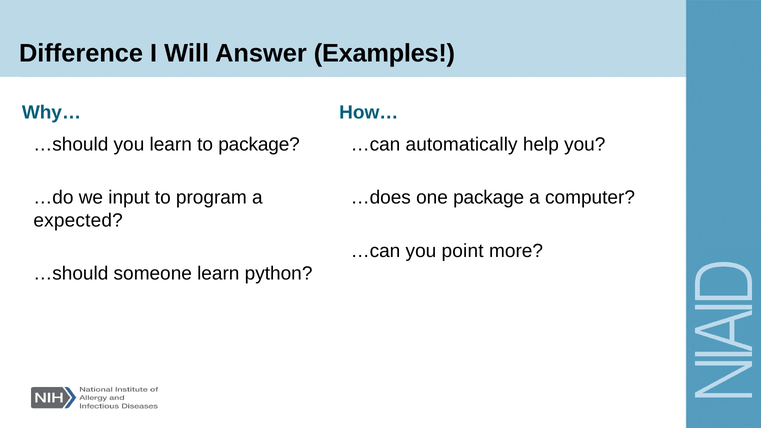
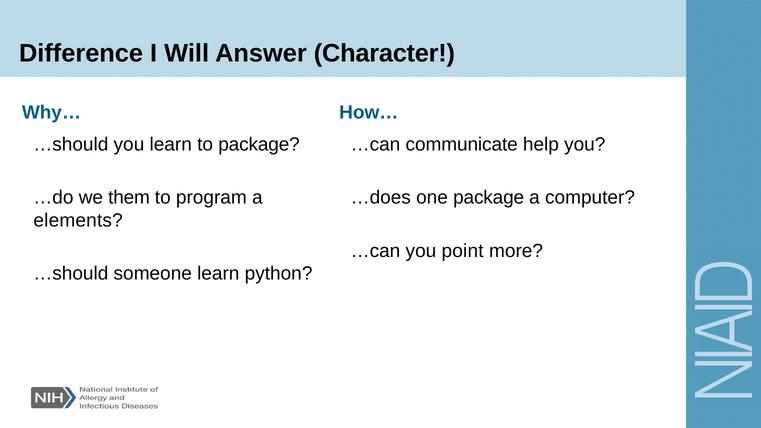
Examples: Examples -> Character
automatically: automatically -> communicate
input: input -> them
expected: expected -> elements
